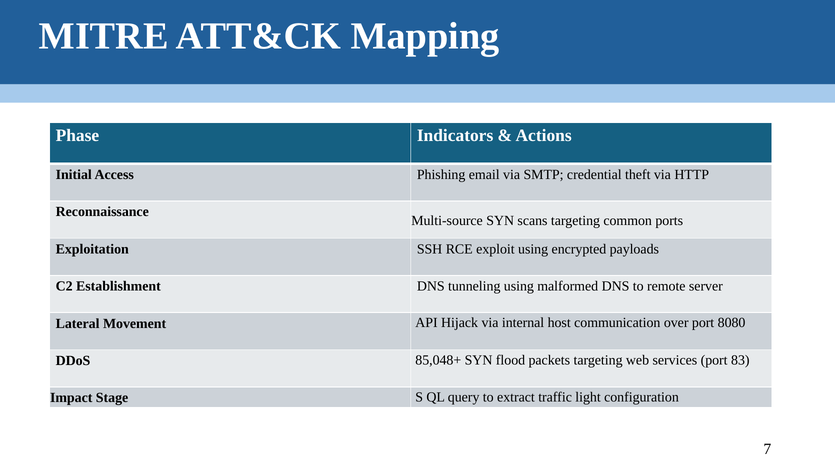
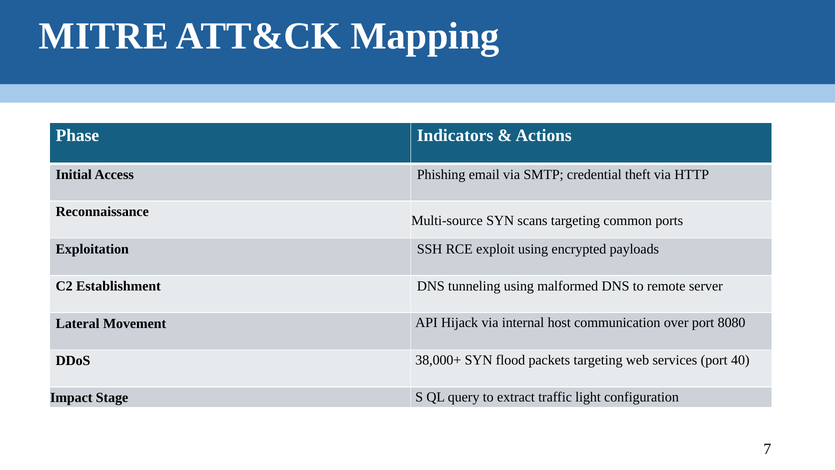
85,048+: 85,048+ -> 38,000+
83: 83 -> 40
